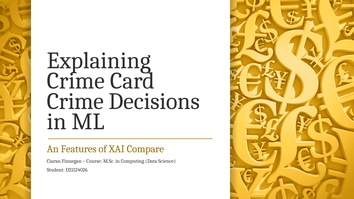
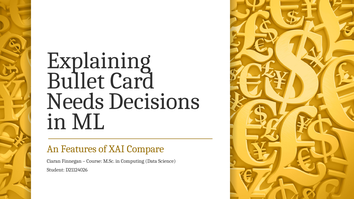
Crime at (76, 81): Crime -> Bullet
Crime at (75, 101): Crime -> Needs
